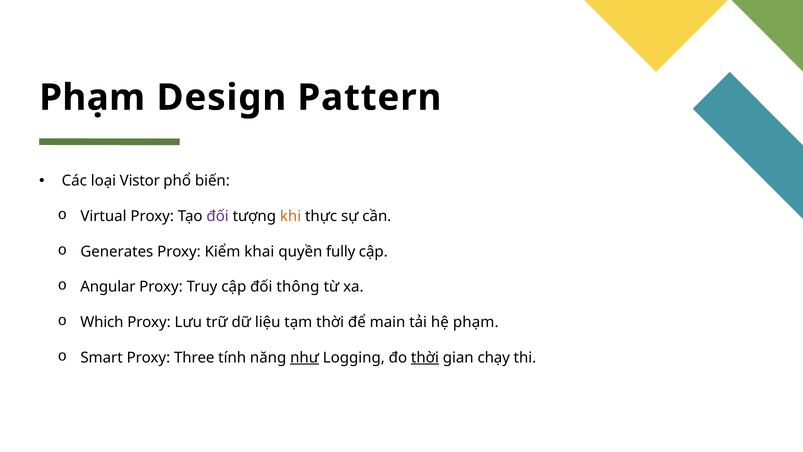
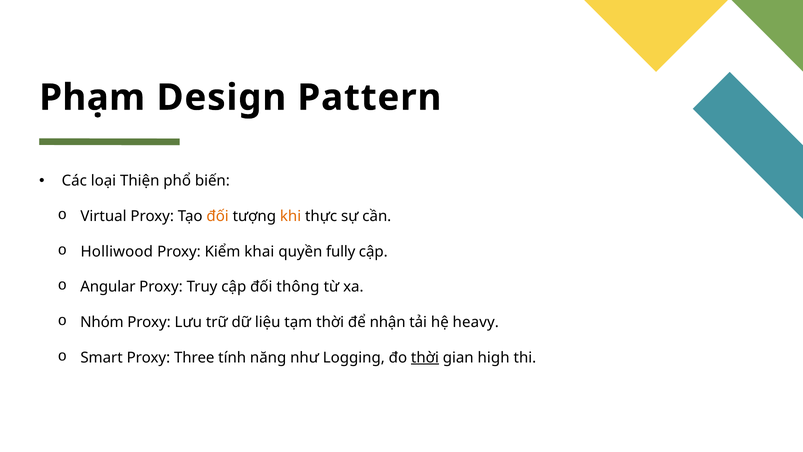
Vistor: Vistor -> Thiện
đối at (218, 216) colour: purple -> orange
Generates: Generates -> Holliwood
Which: Which -> Nhóm
main: main -> nhận
hệ phạm: phạm -> heavy
như underline: present -> none
chạy: chạy -> high
